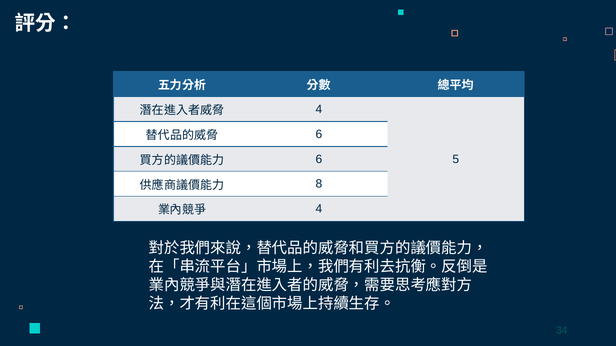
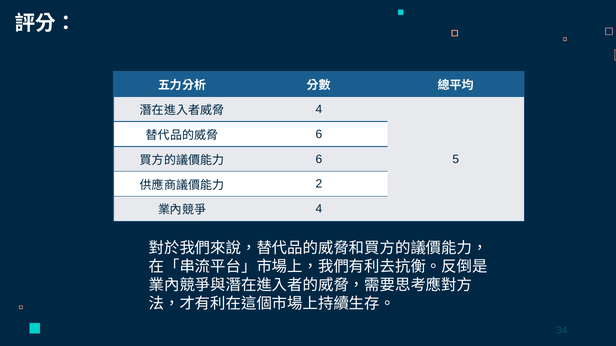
8: 8 -> 2
